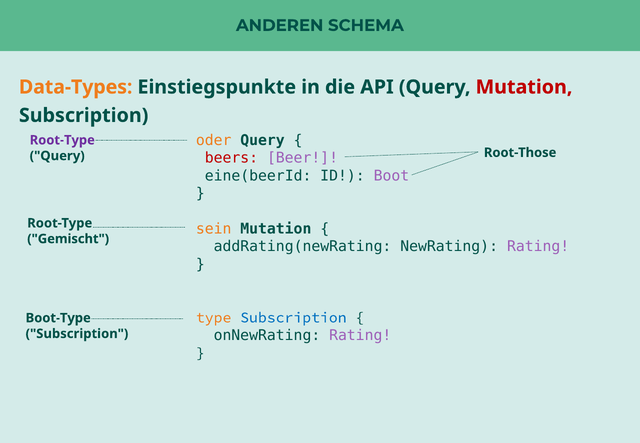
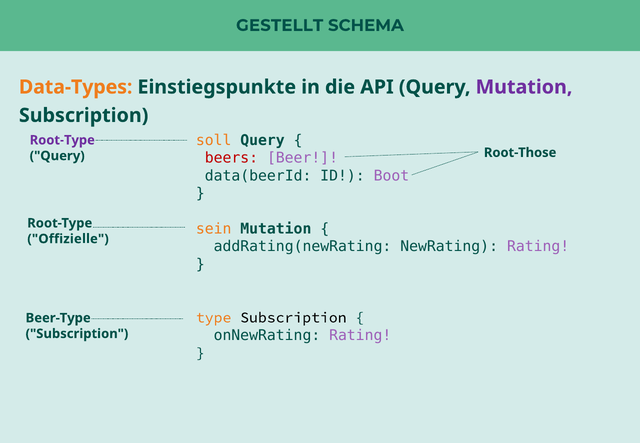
ANDEREN: ANDEREN -> GESTELLT
Mutation at (524, 87) colour: red -> purple
oder: oder -> soll
eine(beerId: eine(beerId -> data(beerId
Gemischt: Gemischt -> Offizielle
Subscription at (293, 318) colour: blue -> black
Boot-Type: Boot-Type -> Beer-Type
